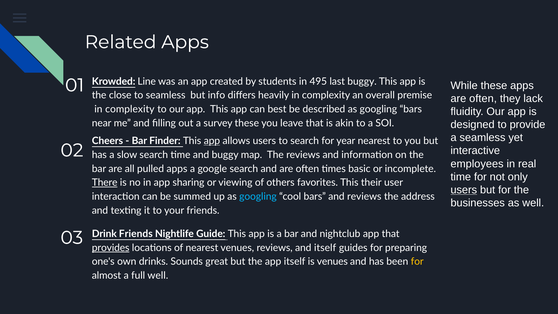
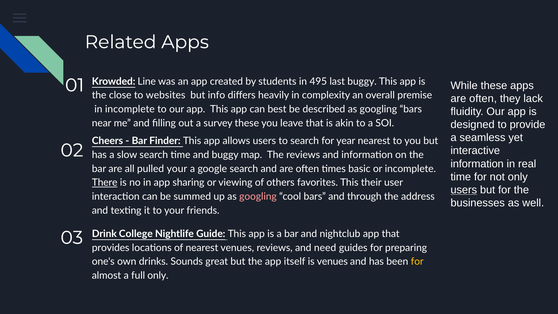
to seamless: seamless -> websites
complexity at (130, 109): complexity -> incomplete
app at (212, 141) underline: present -> none
employees at (477, 164): employees -> information
pulled apps: apps -> your
googling at (258, 196) colour: light blue -> pink
and reviews: reviews -> through
Drink Friends: Friends -> College
provides underline: present -> none
and itself: itself -> need
full well: well -> only
